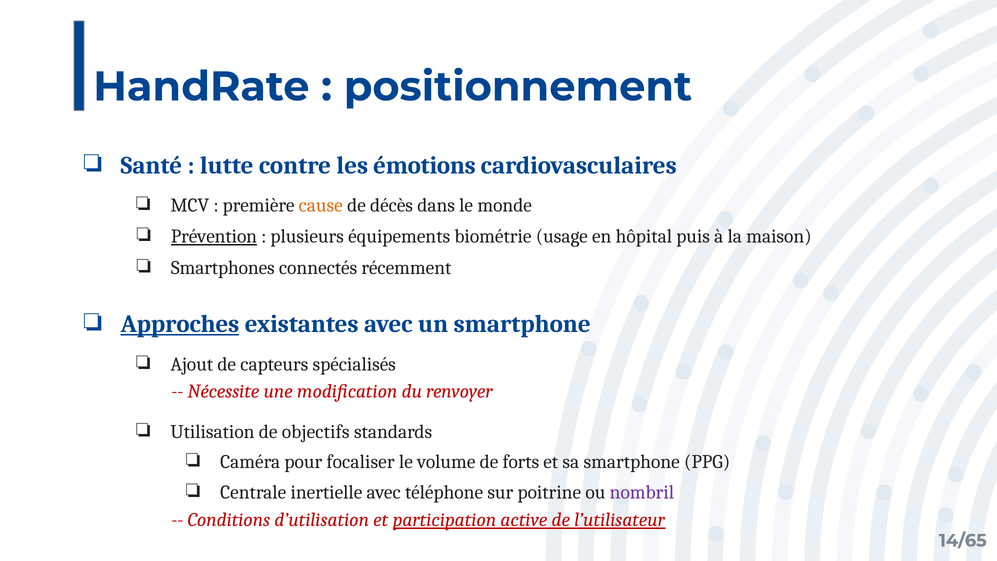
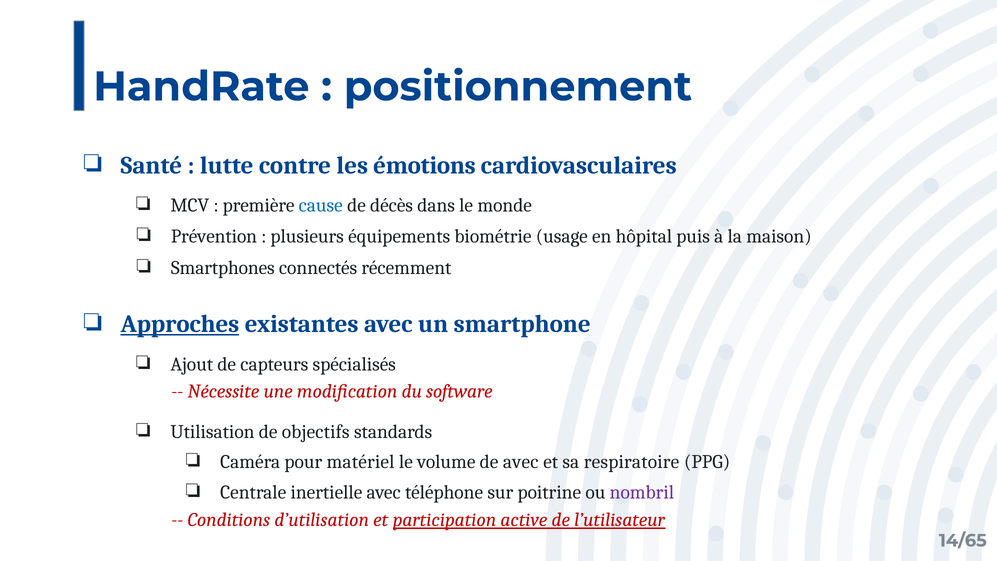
cause colour: orange -> blue
Prévention underline: present -> none
renvoyer: renvoyer -> software
focaliser: focaliser -> matériel
de forts: forts -> avec
sa smartphone: smartphone -> respiratoire
